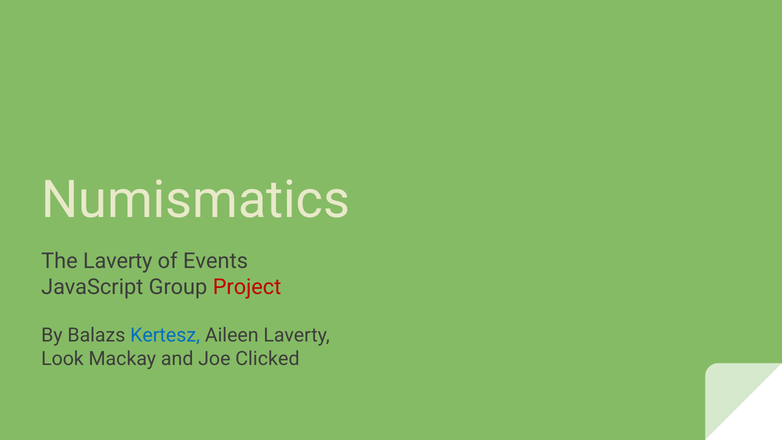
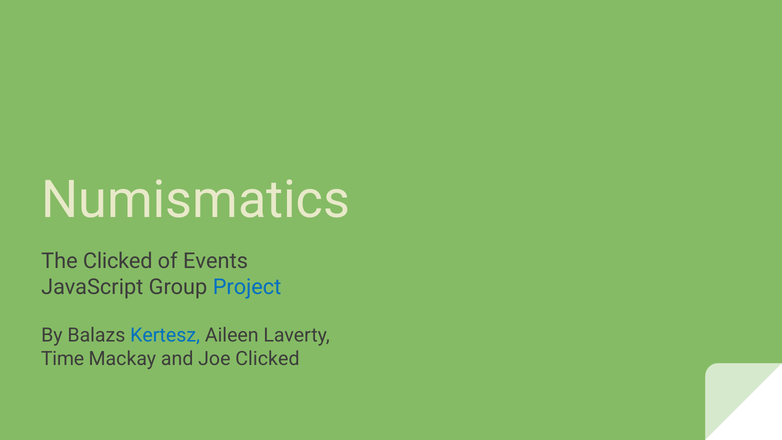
The Laverty: Laverty -> Clicked
Project colour: red -> blue
Look: Look -> Time
